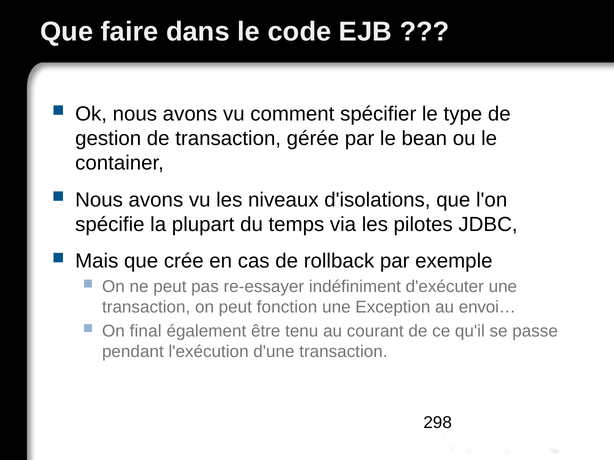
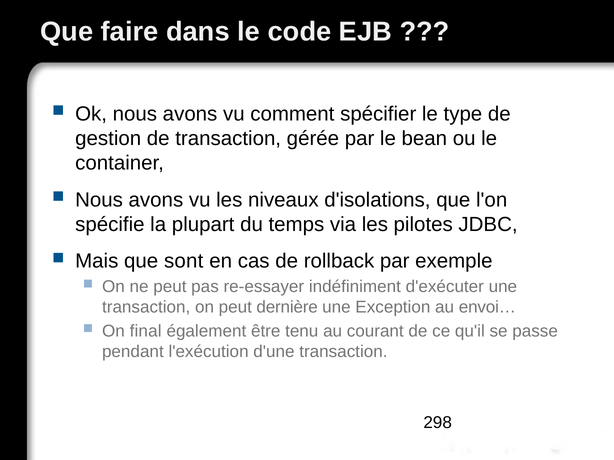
crée: crée -> sont
fonction: fonction -> dernière
